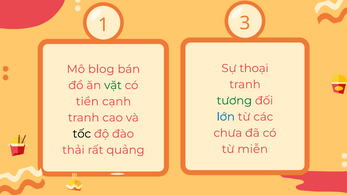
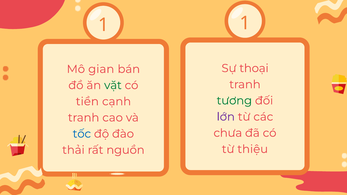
1 3: 3 -> 1
blog: blog -> gian
lớn colour: blue -> purple
tốc colour: black -> blue
miễn: miễn -> thiệu
quảng: quảng -> nguồn
